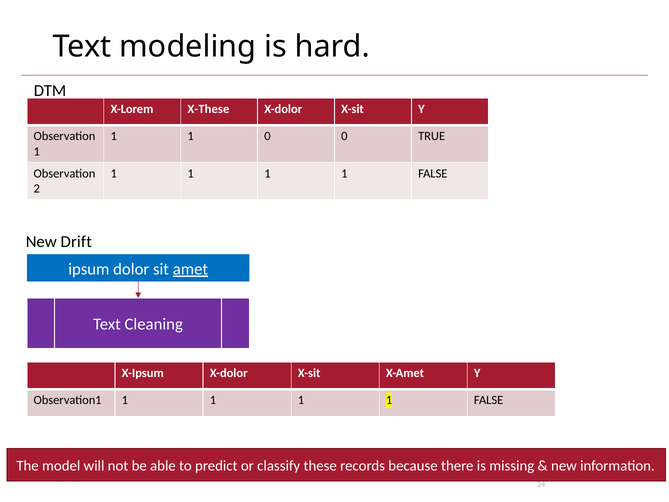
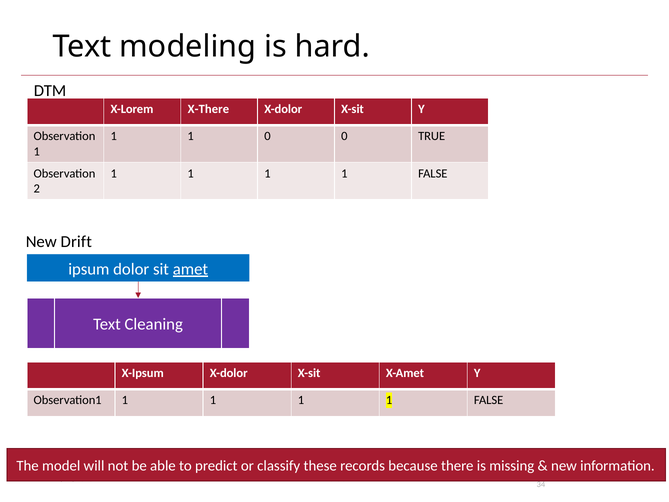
X-These: X-These -> X-There
